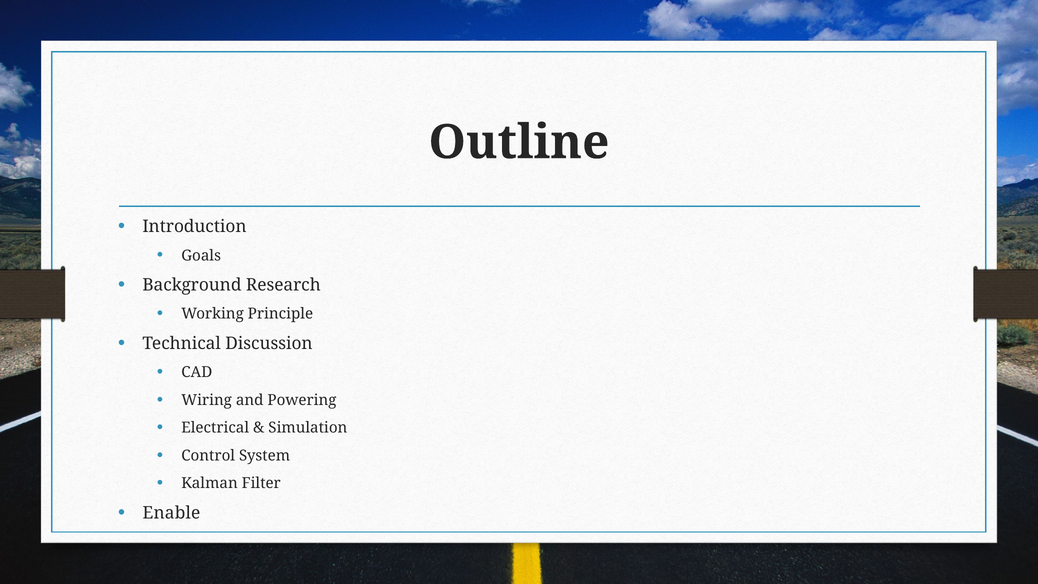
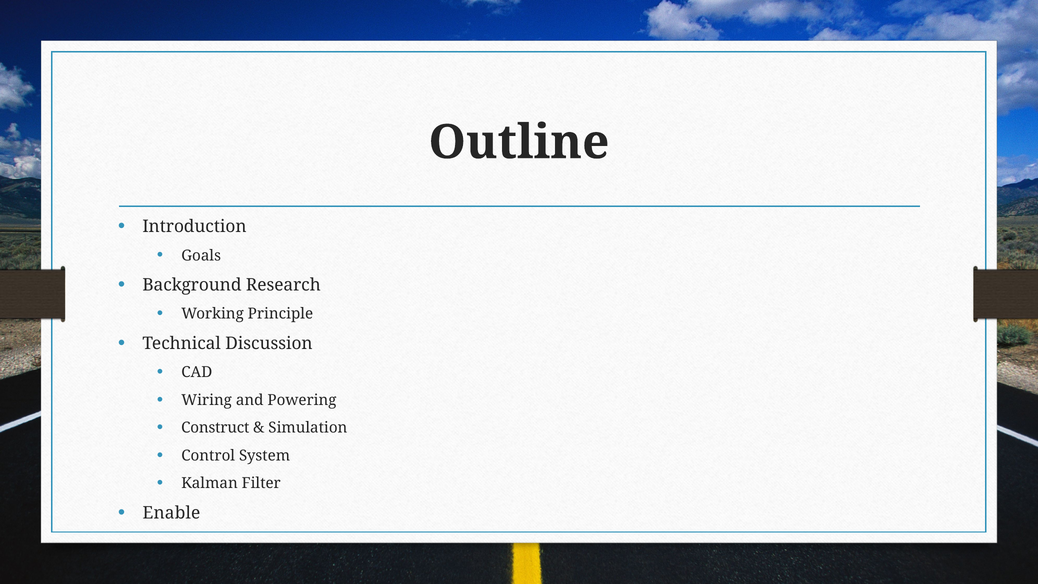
Electrical: Electrical -> Construct
